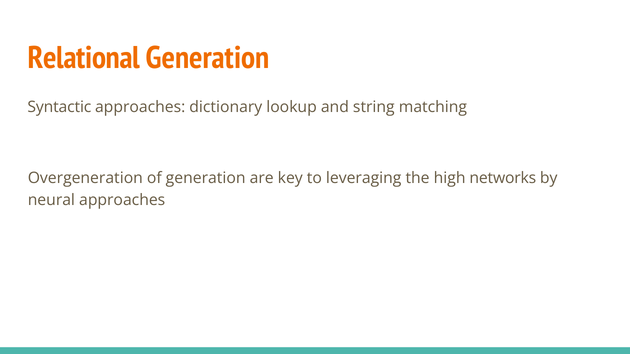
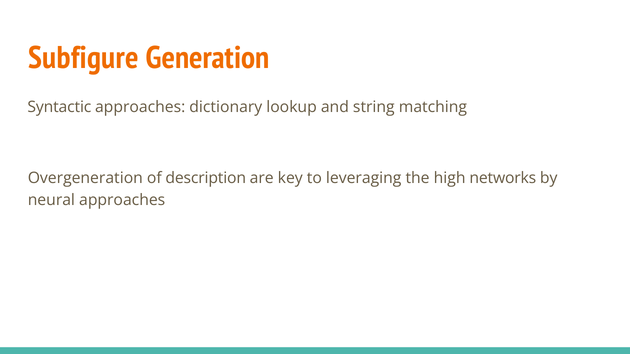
Relational: Relational -> Subfigure
of generation: generation -> description
